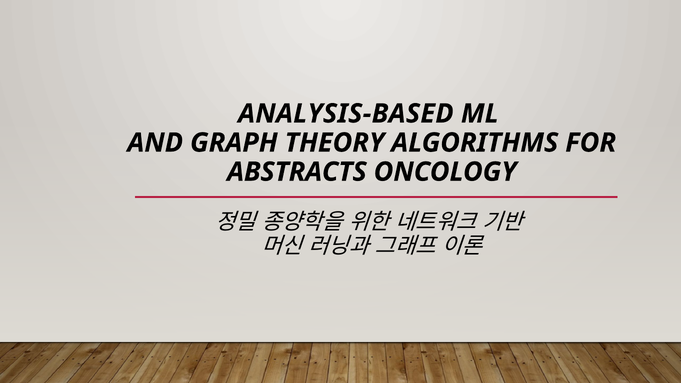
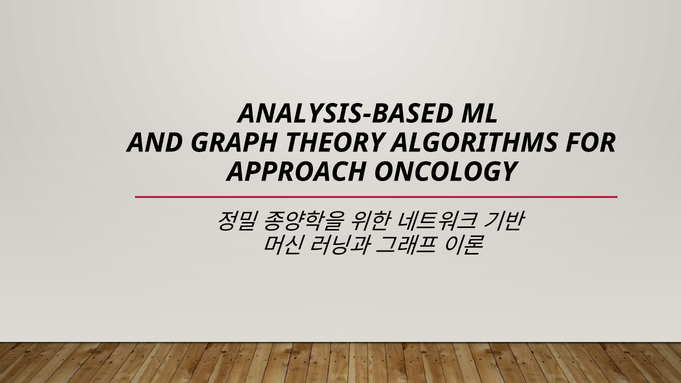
ABSTRACTS: ABSTRACTS -> APPROACH
